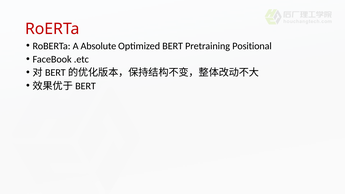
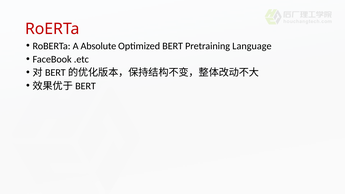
Positional: Positional -> Language
